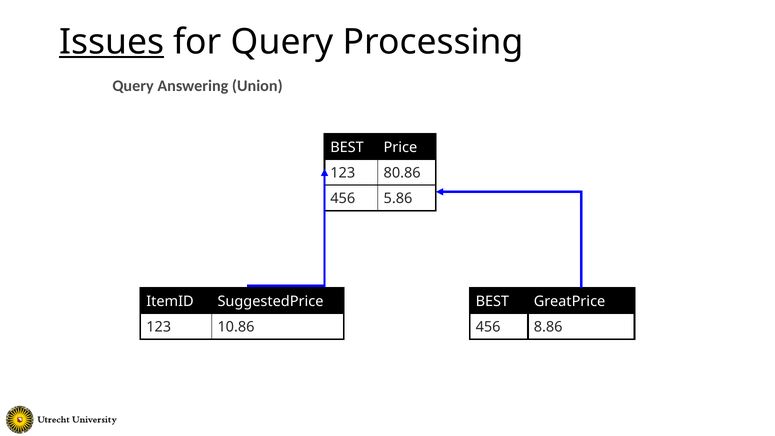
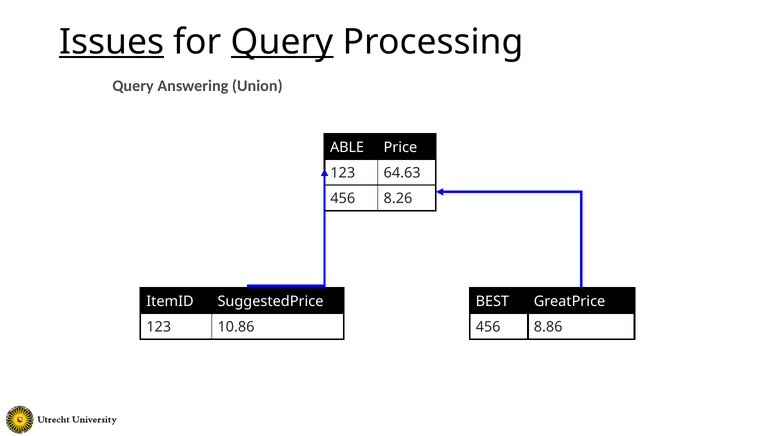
Query at (282, 42) underline: none -> present
BEST at (347, 147): BEST -> ABLE
80.86: 80.86 -> 64.63
5.86: 5.86 -> 8.26
